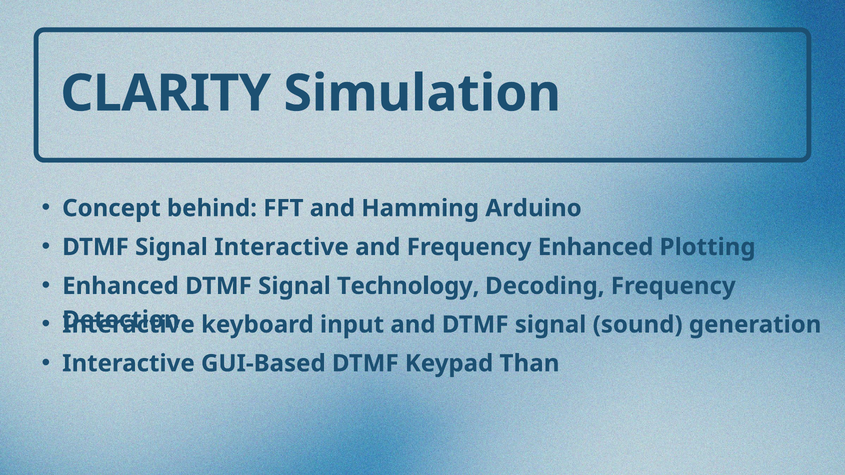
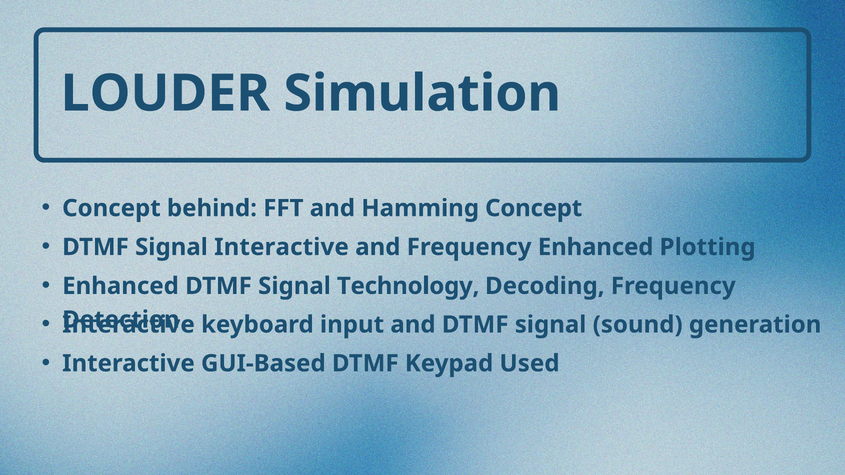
CLARITY: CLARITY -> LOUDER
Hamming Arduino: Arduino -> Concept
Than: Than -> Used
